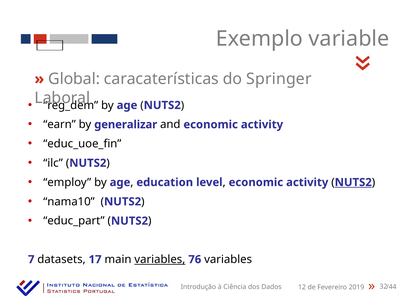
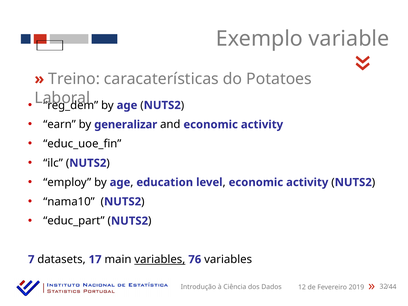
Global: Global -> Treino
Springer: Springer -> Potatoes
NUTS2 at (353, 182) underline: present -> none
